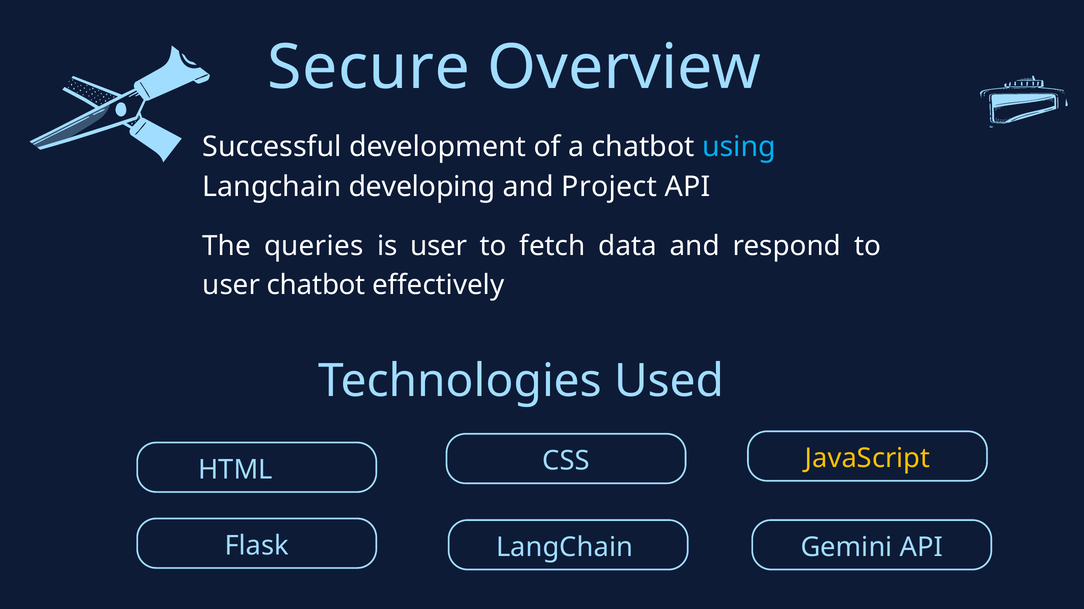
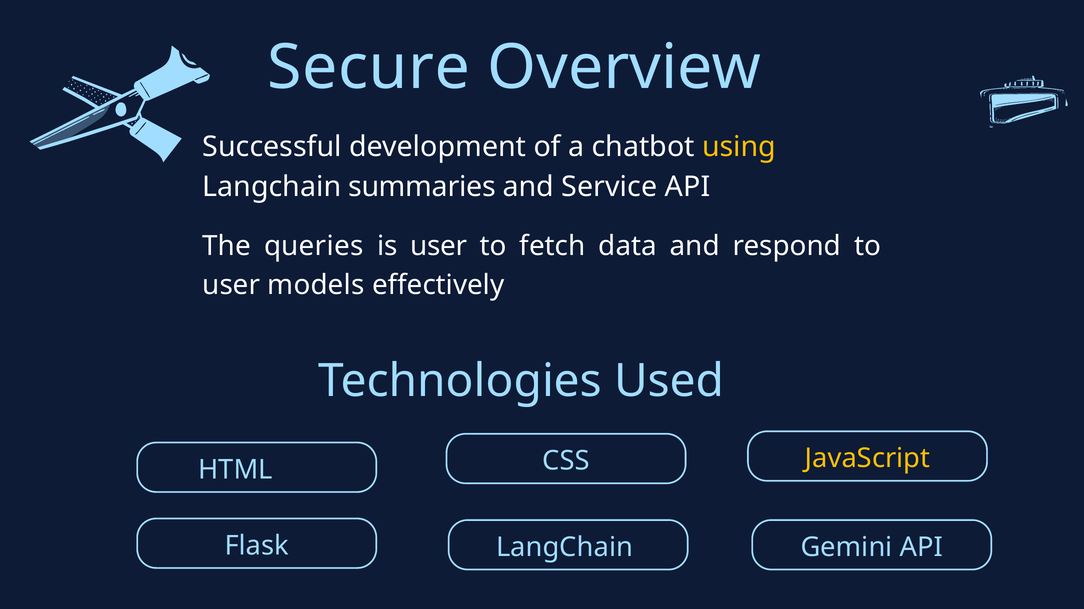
using colour: light blue -> yellow
developing: developing -> summaries
Project: Project -> Service
user chatbot: chatbot -> models
